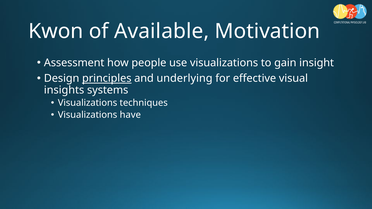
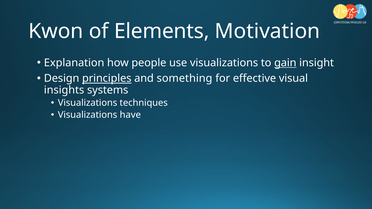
Available: Available -> Elements
Assessment: Assessment -> Explanation
gain underline: none -> present
underlying: underlying -> something
